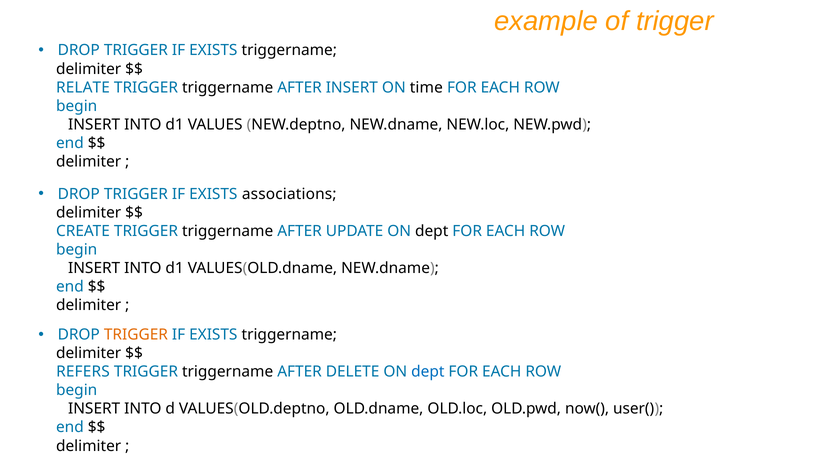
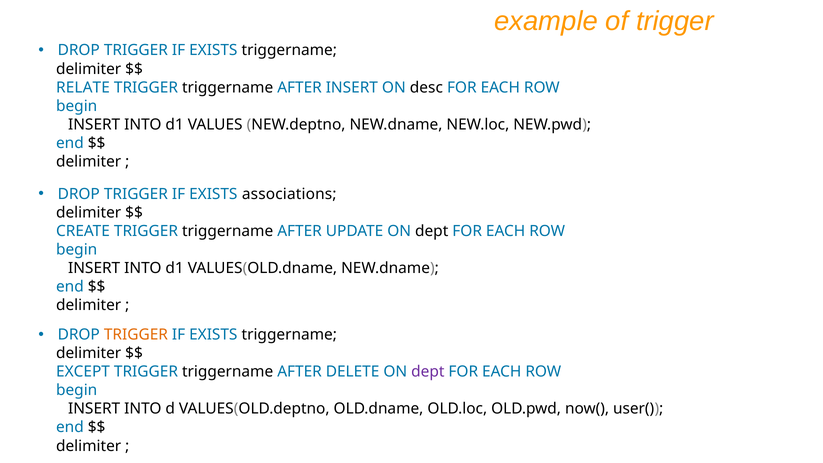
time: time -> desc
REFERS: REFERS -> EXCEPT
dept at (428, 372) colour: blue -> purple
